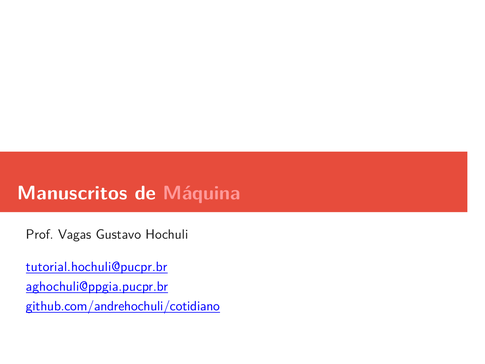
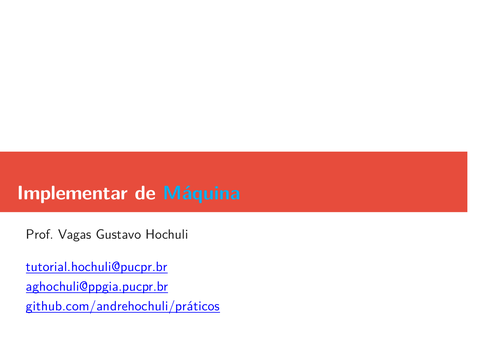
Manuscritos: Manuscritos -> Implementar
Máquina colour: pink -> light blue
github.com/andrehochuli/cotidiano: github.com/andrehochuli/cotidiano -> github.com/andrehochuli/práticos
